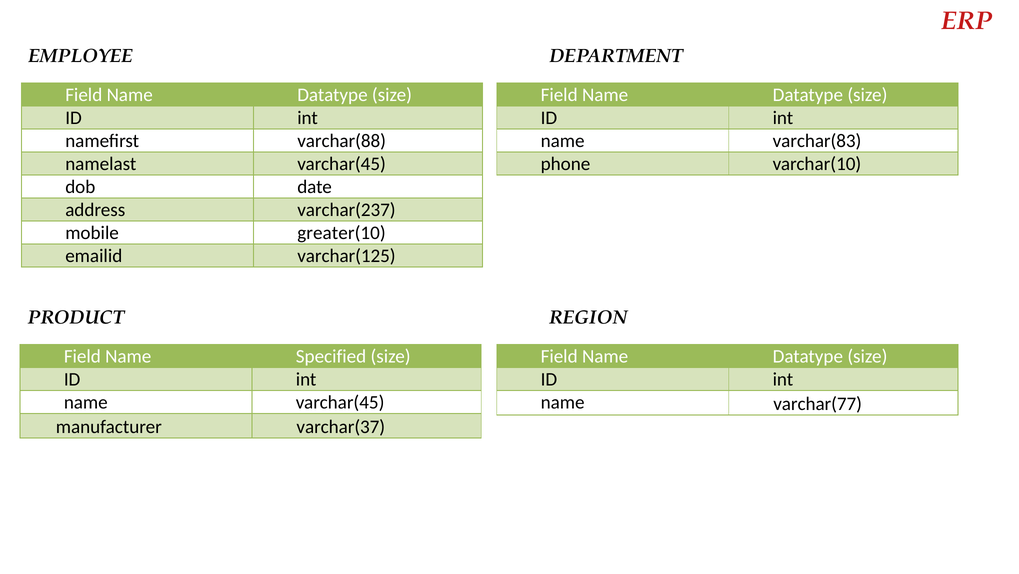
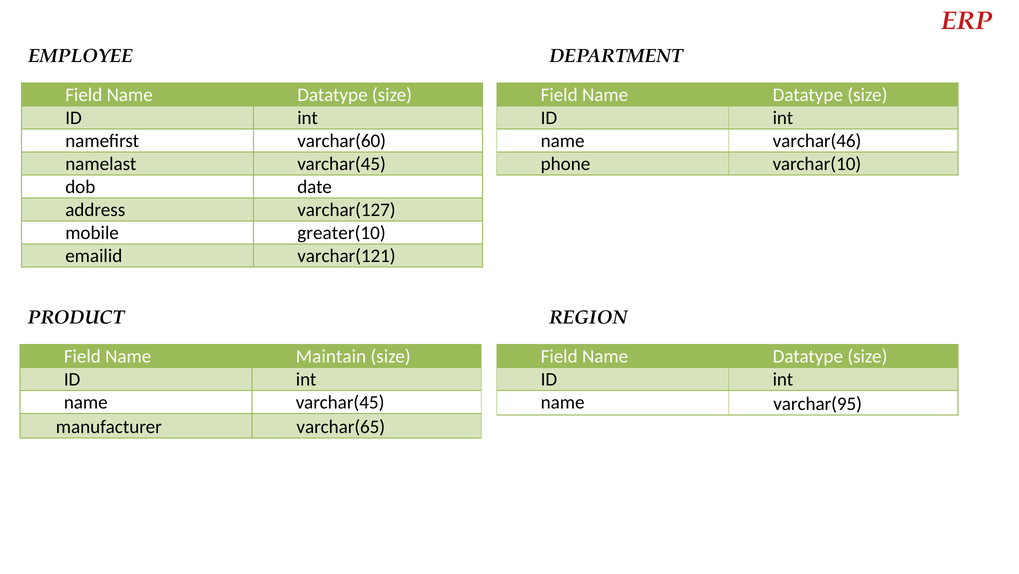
varchar(88: varchar(88 -> varchar(60
varchar(83: varchar(83 -> varchar(46
varchar(237: varchar(237 -> varchar(127
varchar(125: varchar(125 -> varchar(121
Specified: Specified -> Maintain
varchar(77: varchar(77 -> varchar(95
varchar(37: varchar(37 -> varchar(65
